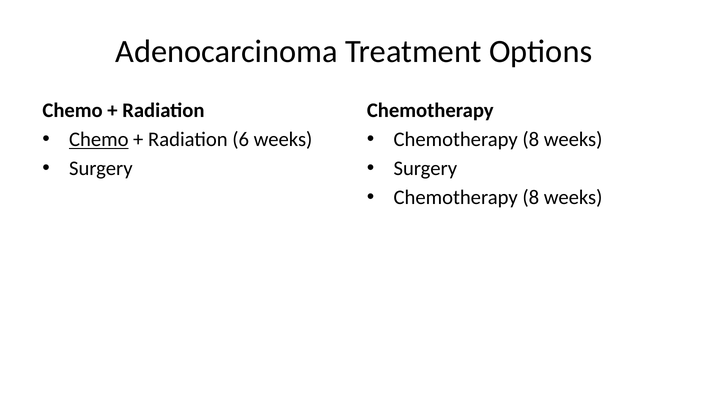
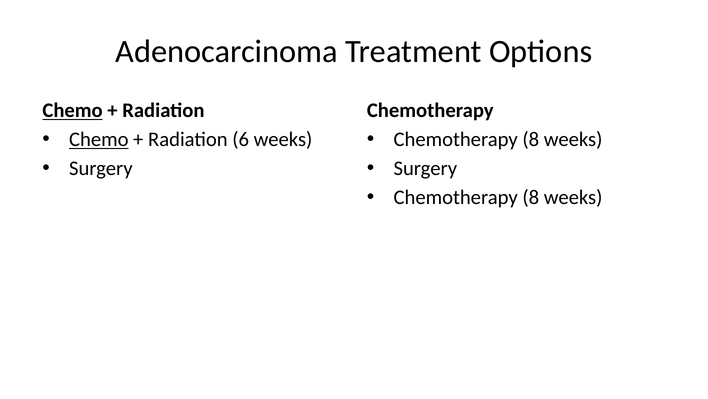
Chemo at (73, 110) underline: none -> present
